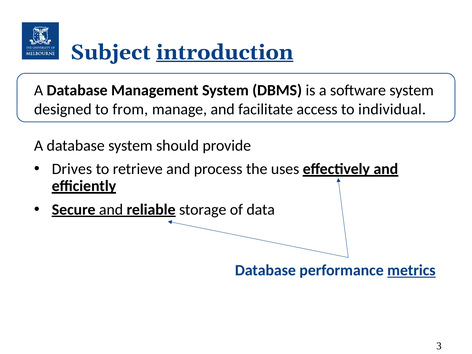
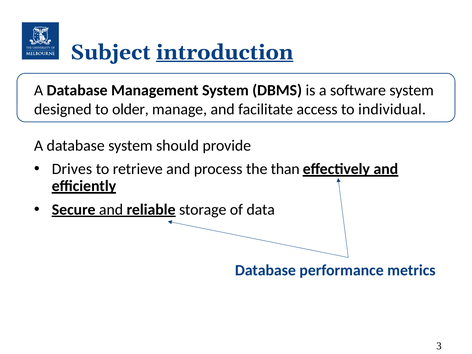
from: from -> older
uses: uses -> than
metrics underline: present -> none
